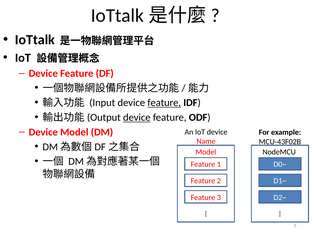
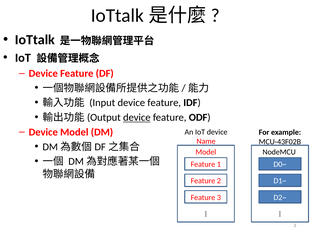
feature at (164, 103) underline: present -> none
